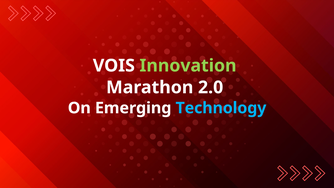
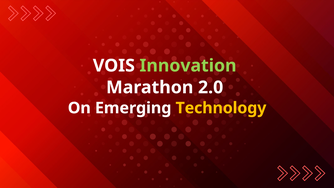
Technology colour: light blue -> yellow
